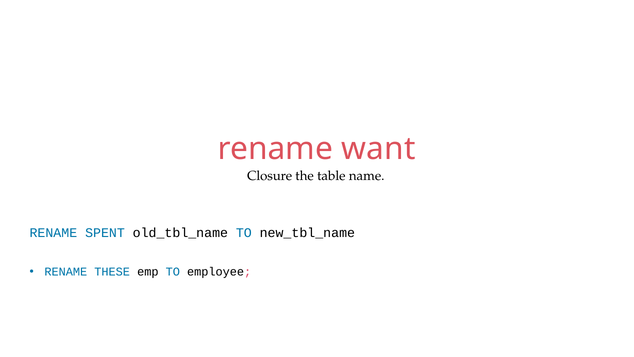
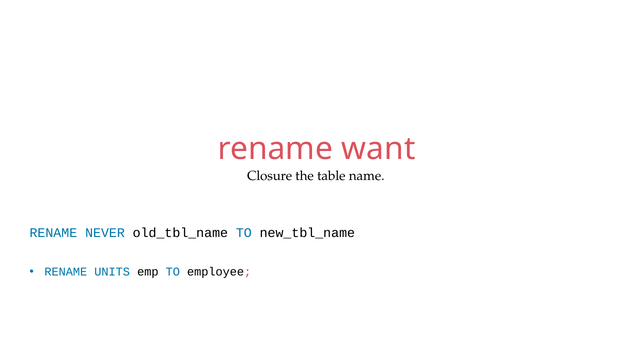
SPENT: SPENT -> NEVER
THESE: THESE -> UNITS
